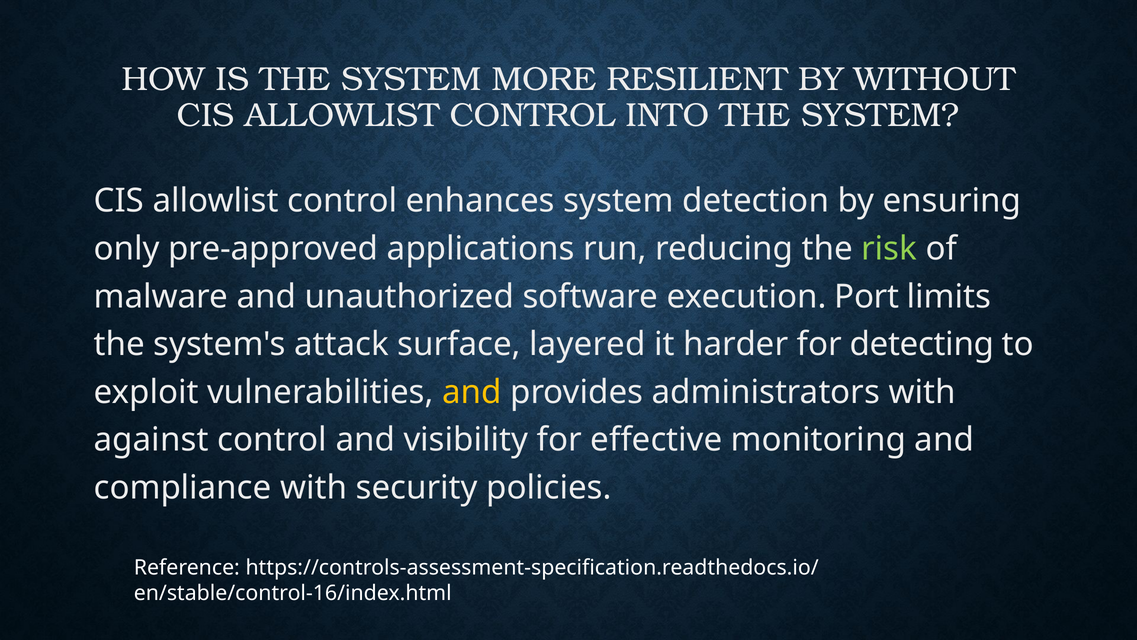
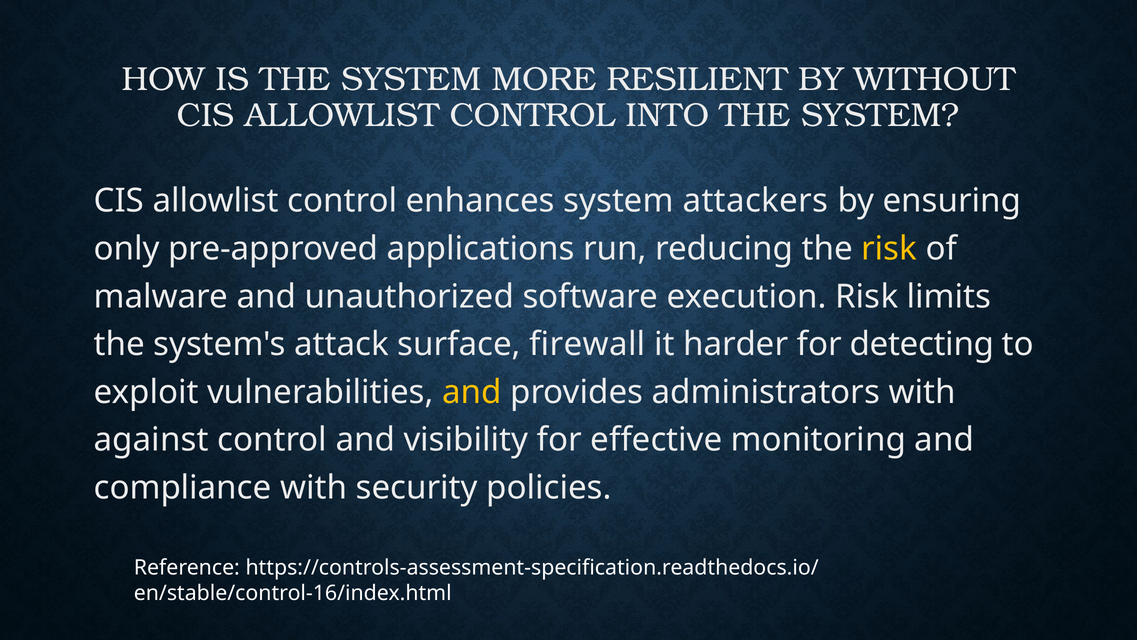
detection: detection -> attackers
risk at (889, 249) colour: light green -> yellow
execution Port: Port -> Risk
layered: layered -> firewall
